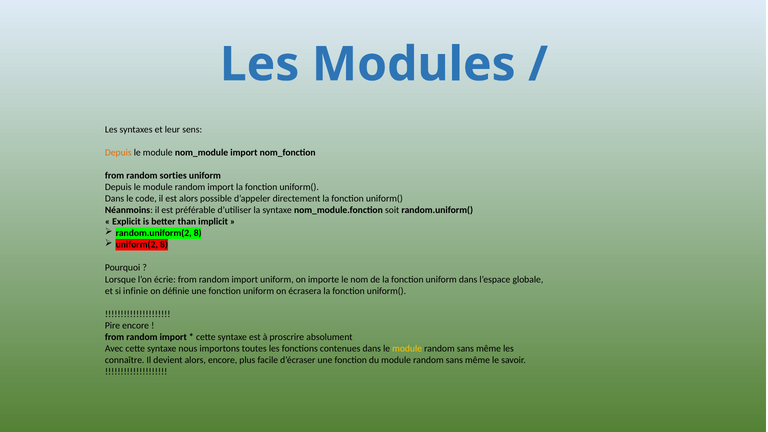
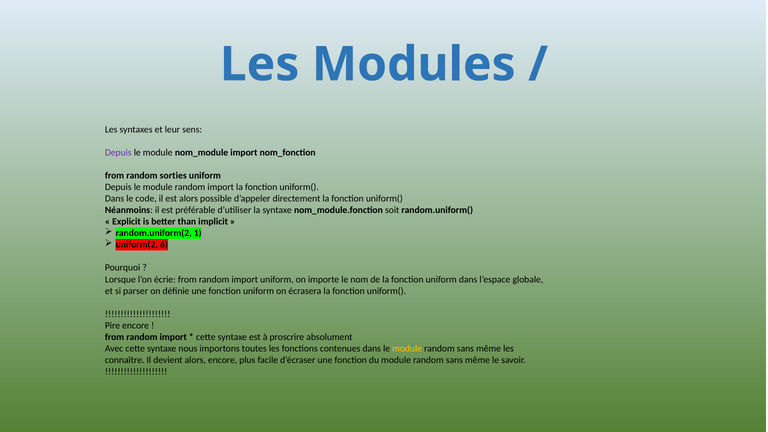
Depuis at (118, 153) colour: orange -> purple
random.uniform(2 8: 8 -> 1
uniform(2 8: 8 -> 6
infinie: infinie -> parser
